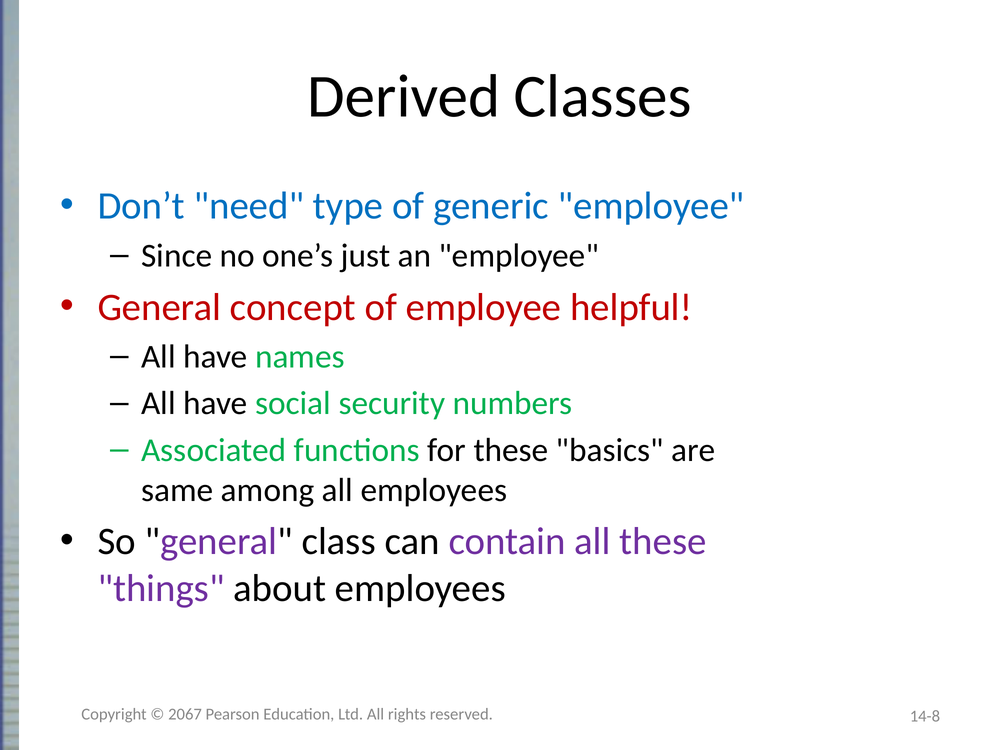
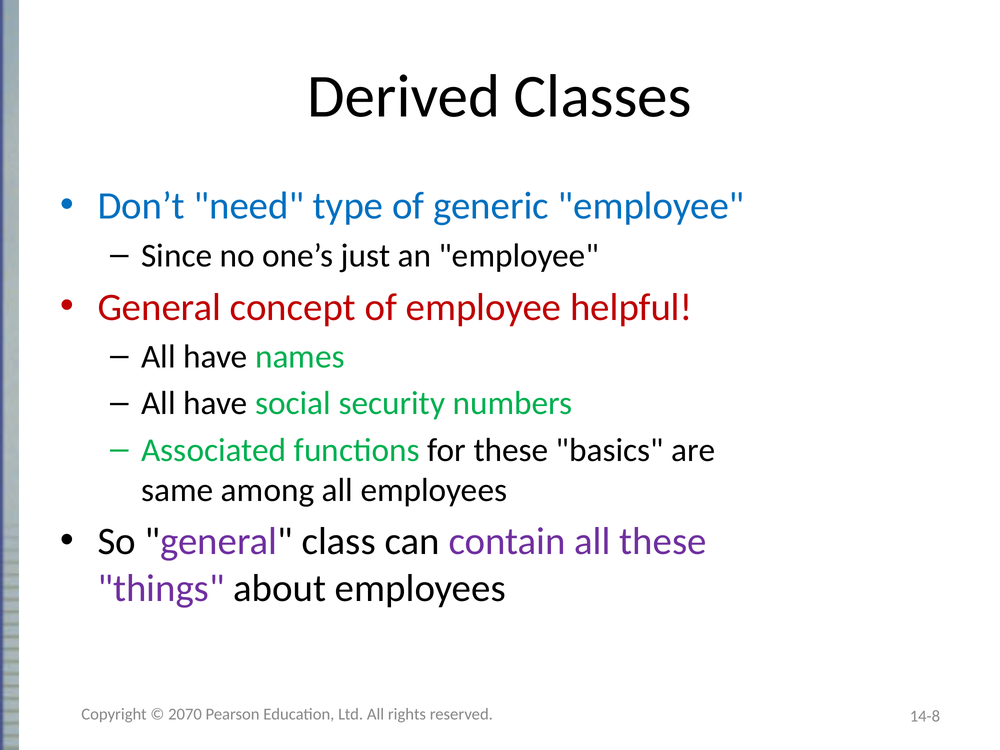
2067: 2067 -> 2070
